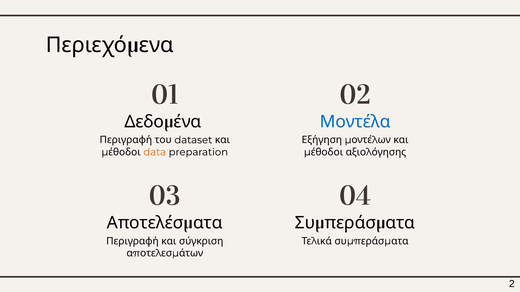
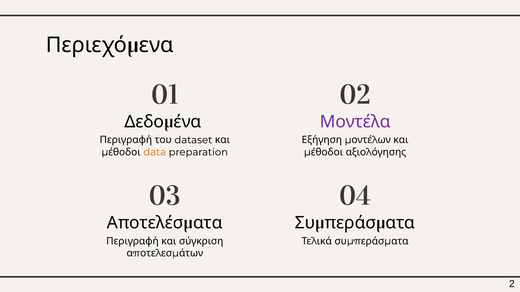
Μοντέλα colour: blue -> purple
